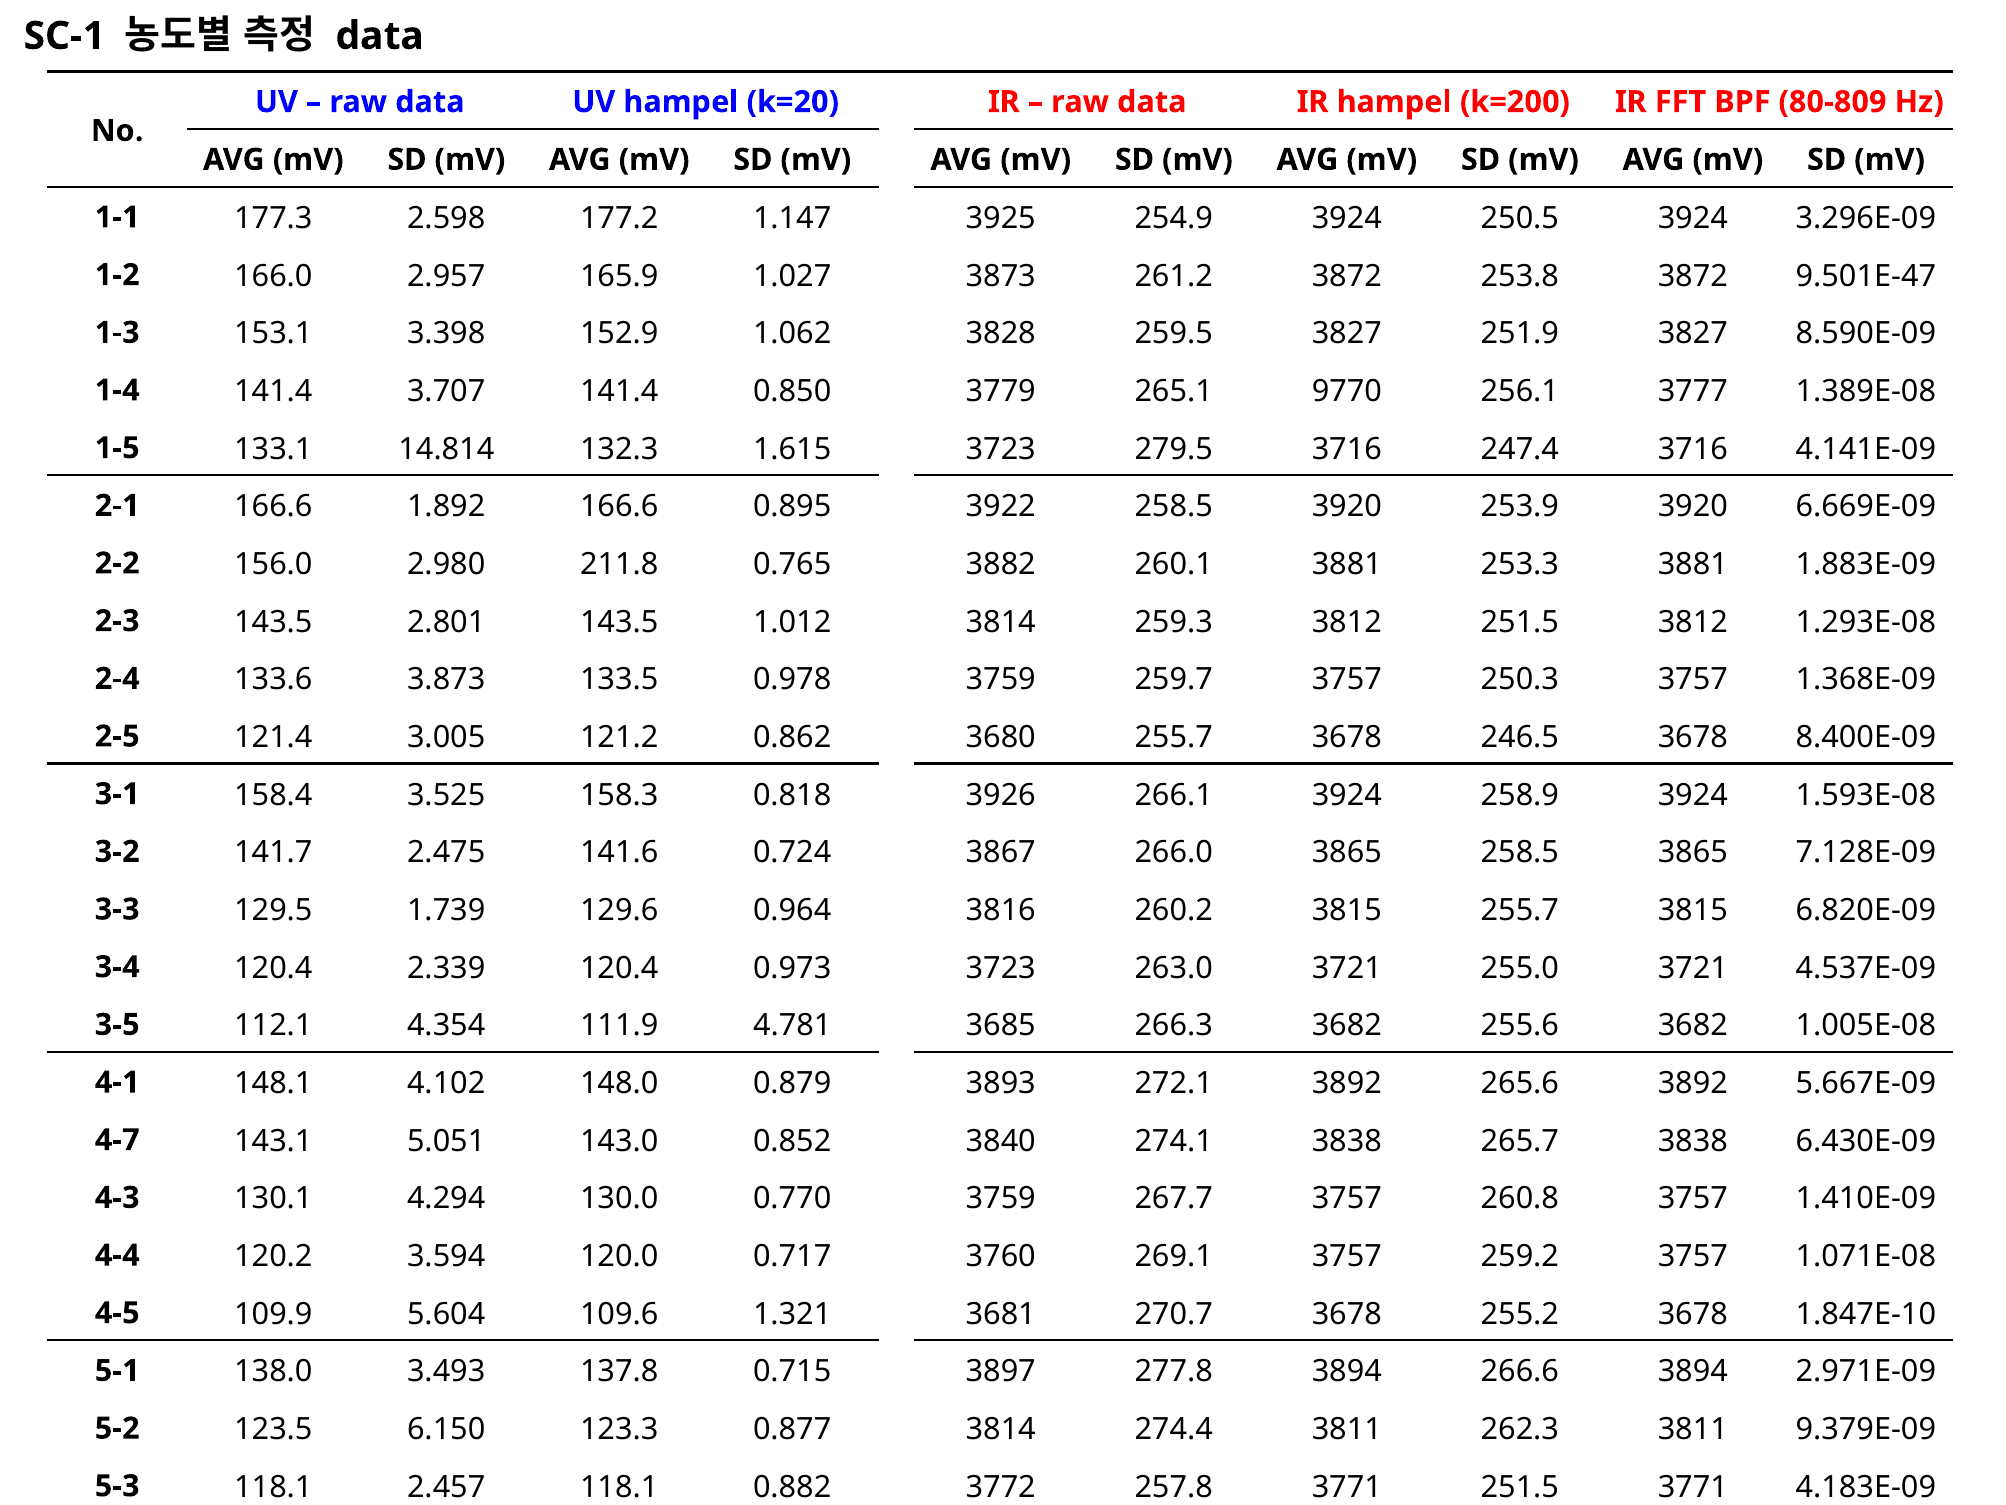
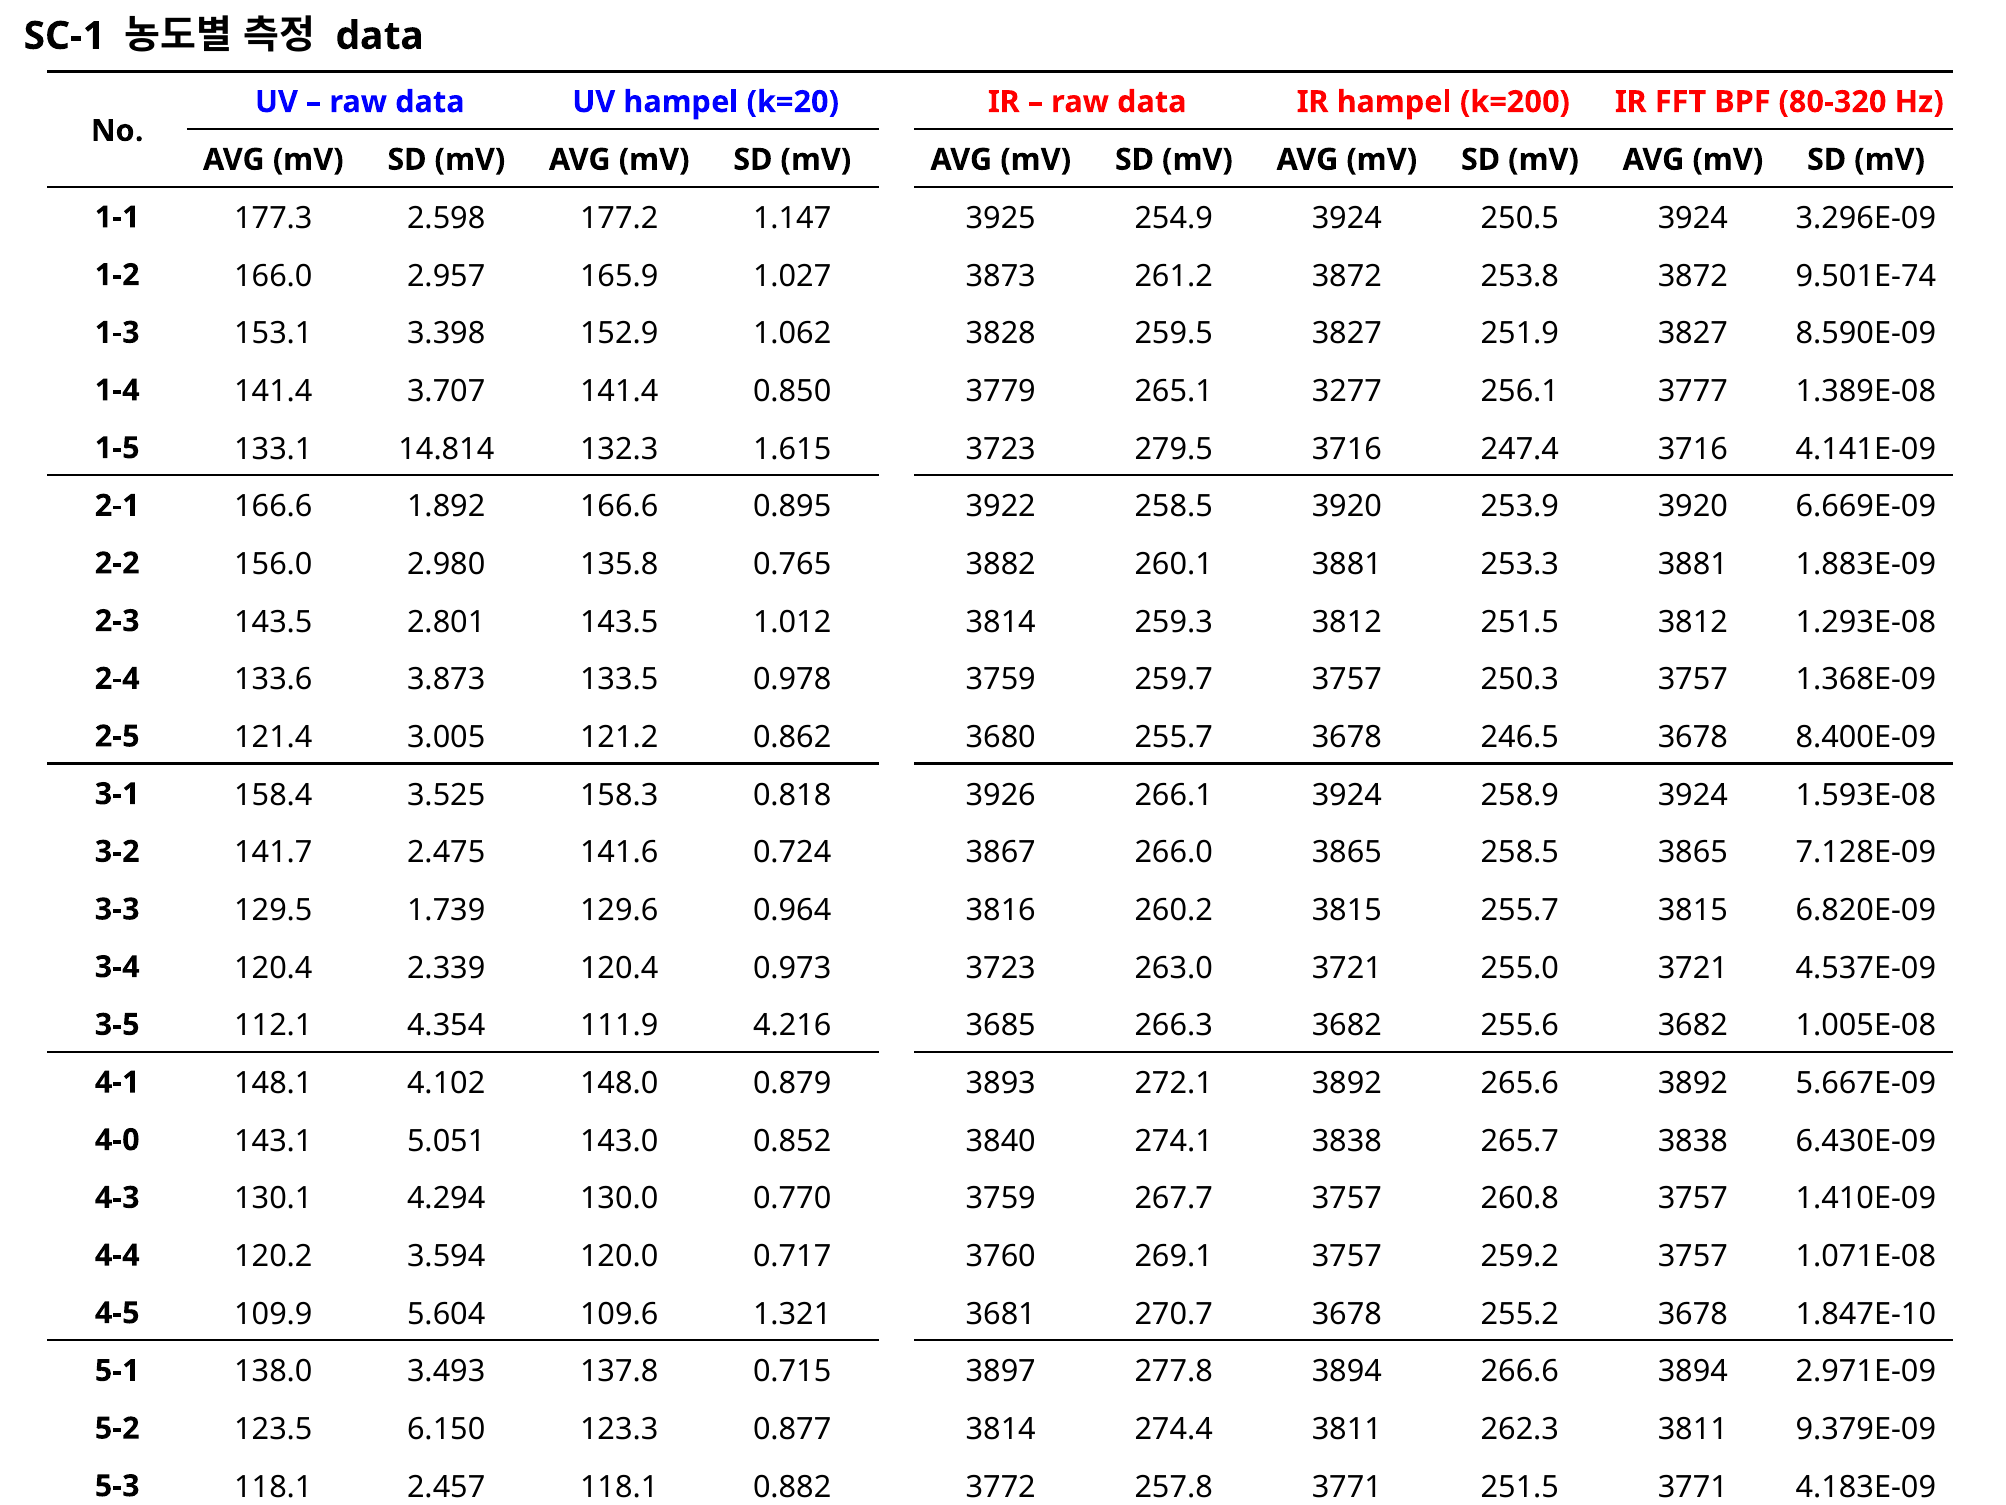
80-809: 80-809 -> 80-320
9.501E-47: 9.501E-47 -> 9.501E-74
9770: 9770 -> 3277
211.8: 211.8 -> 135.8
4.781: 4.781 -> 4.216
4-7: 4-7 -> 4-0
